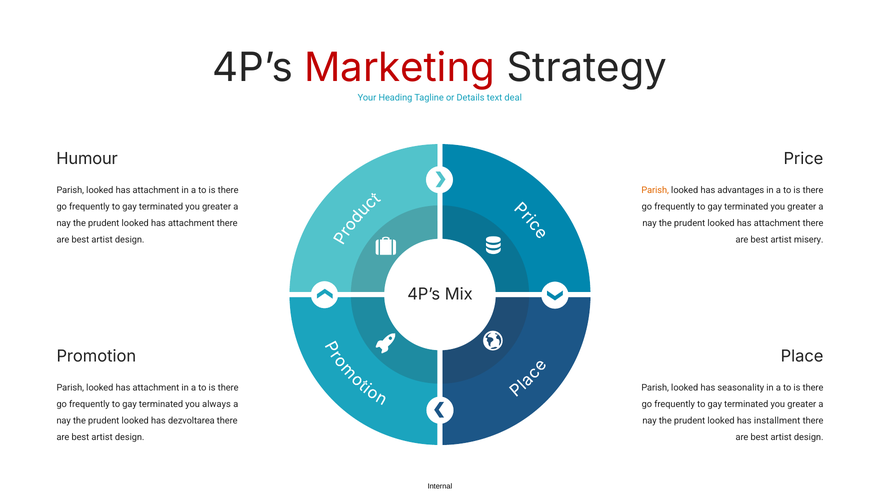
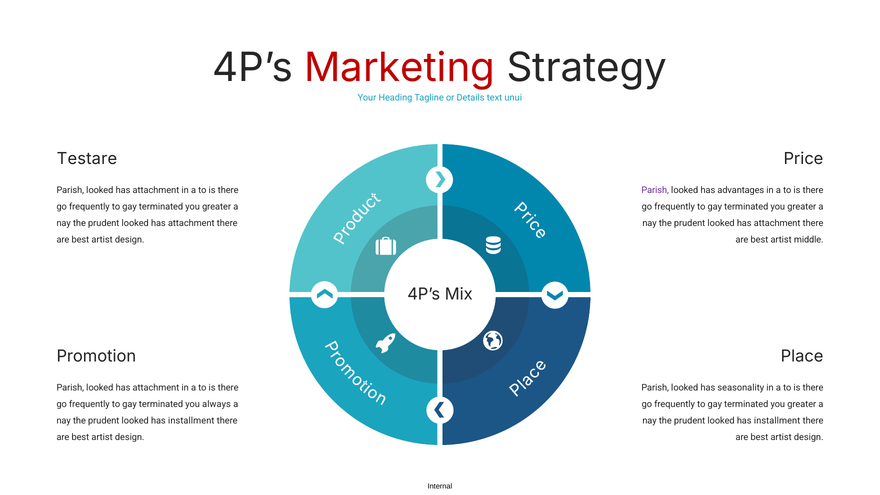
deal: deal -> unui
Humour: Humour -> Testare
Parish at (655, 190) colour: orange -> purple
misery: misery -> middle
dezvoltarea at (191, 421): dezvoltarea -> installment
